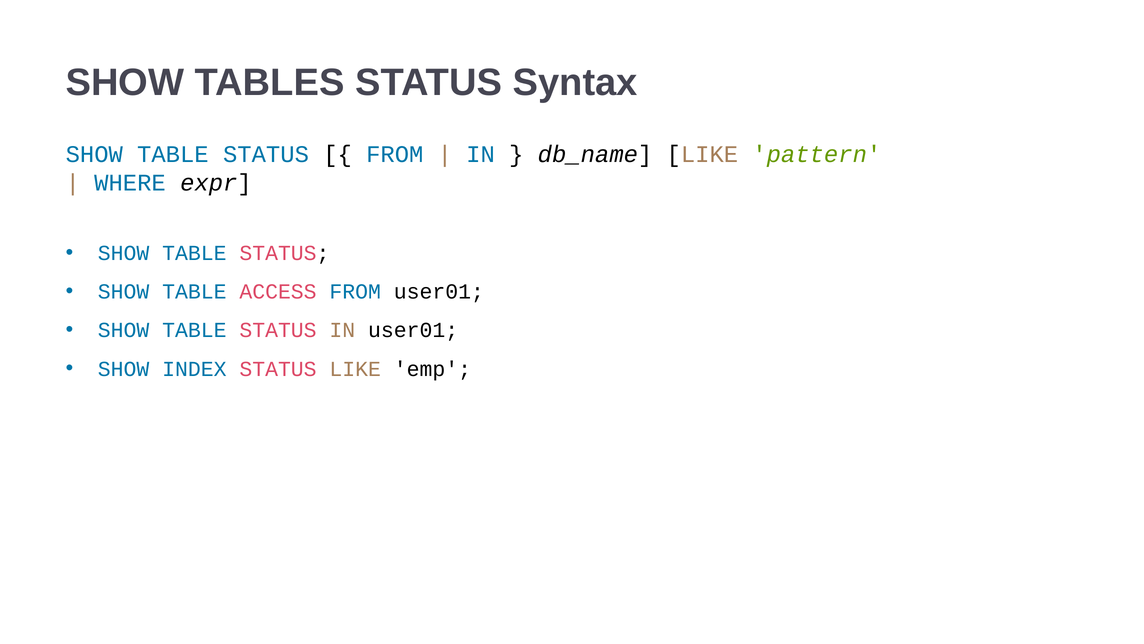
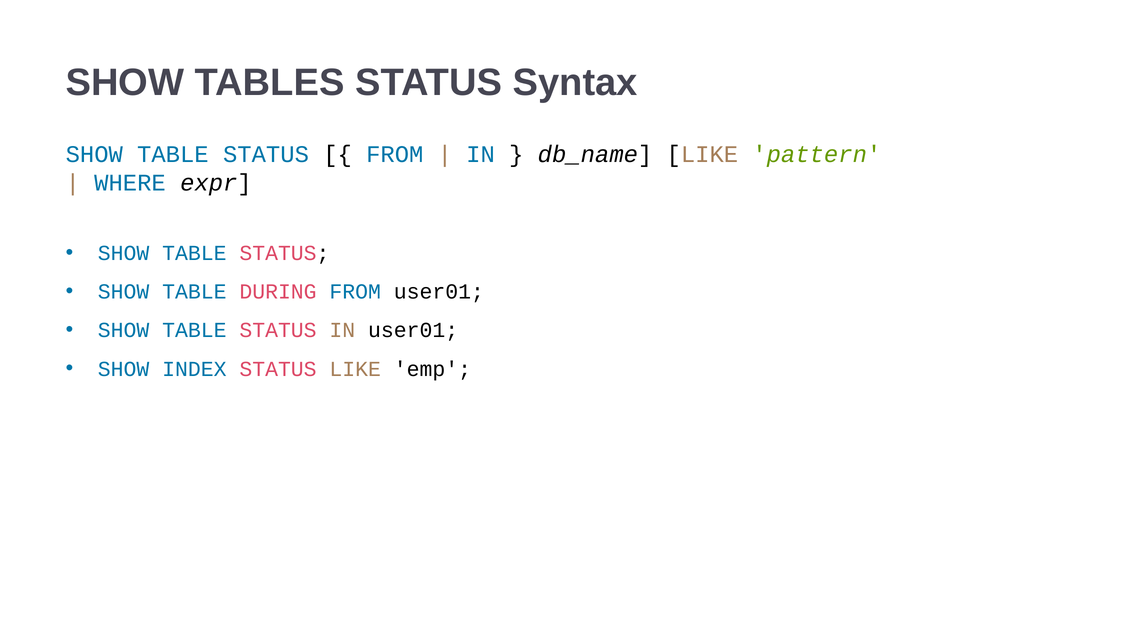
ACCESS: ACCESS -> DURING
